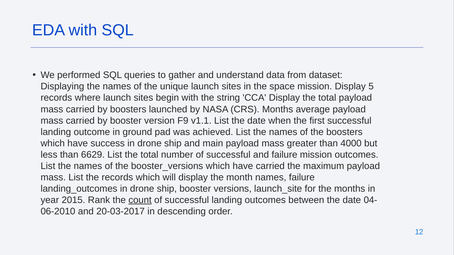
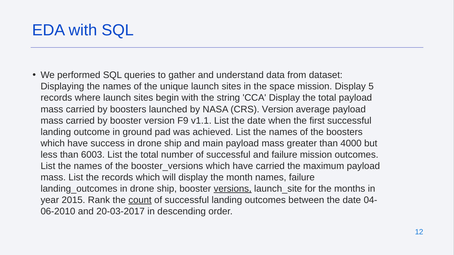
CRS Months: Months -> Version
6629: 6629 -> 6003
versions underline: none -> present
